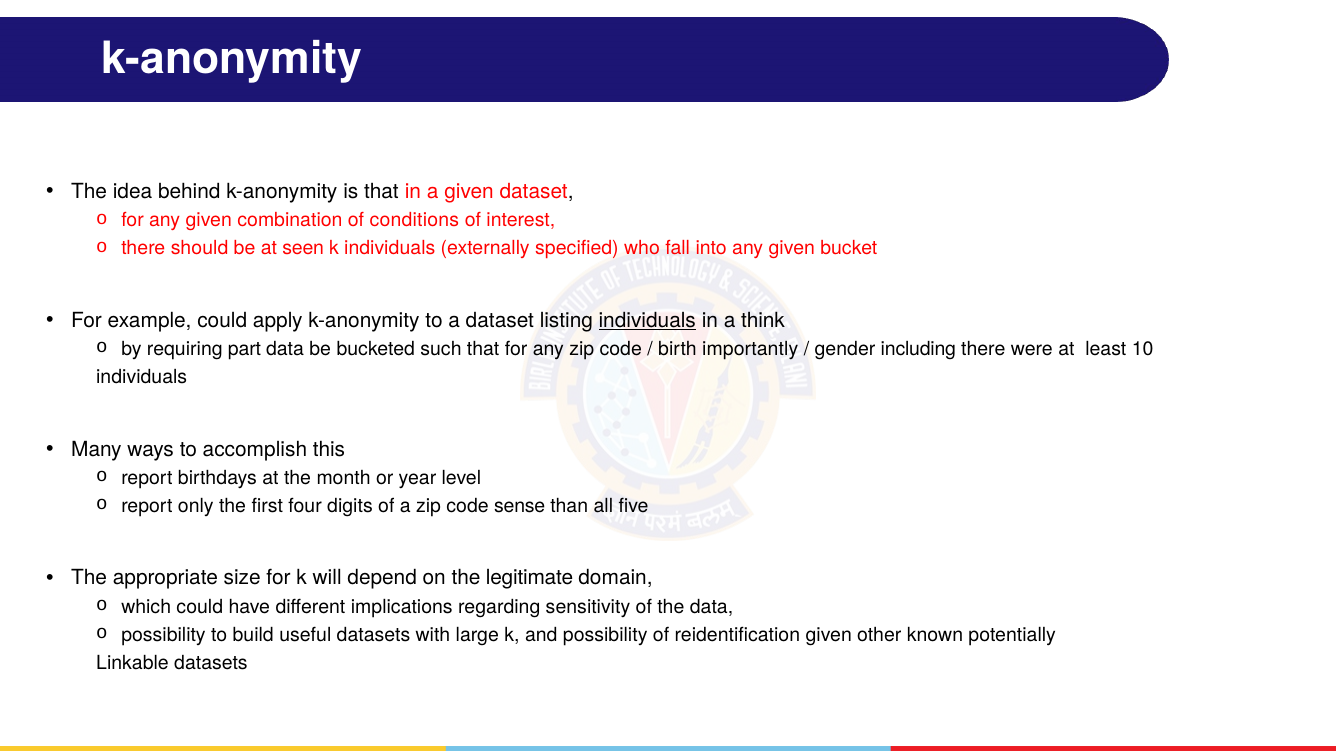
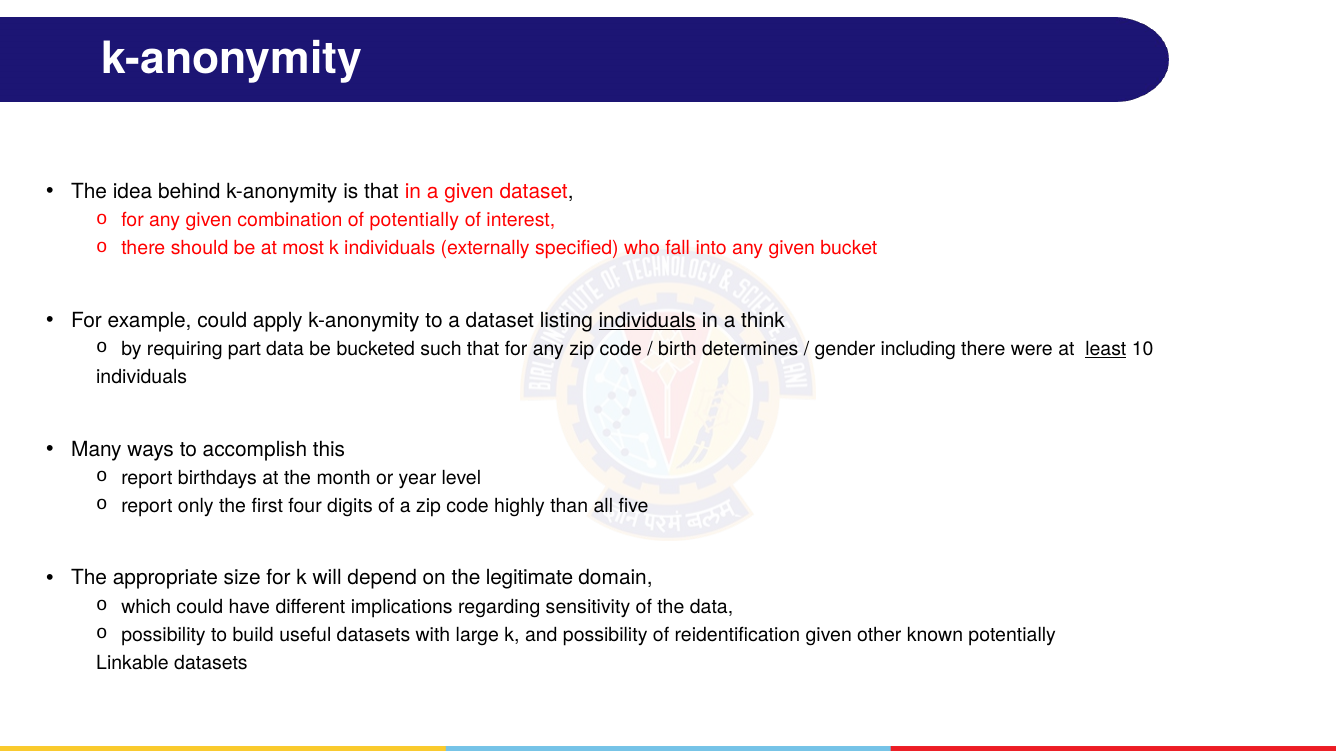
of conditions: conditions -> potentially
seen: seen -> most
importantly: importantly -> determines
least underline: none -> present
sense: sense -> highly
